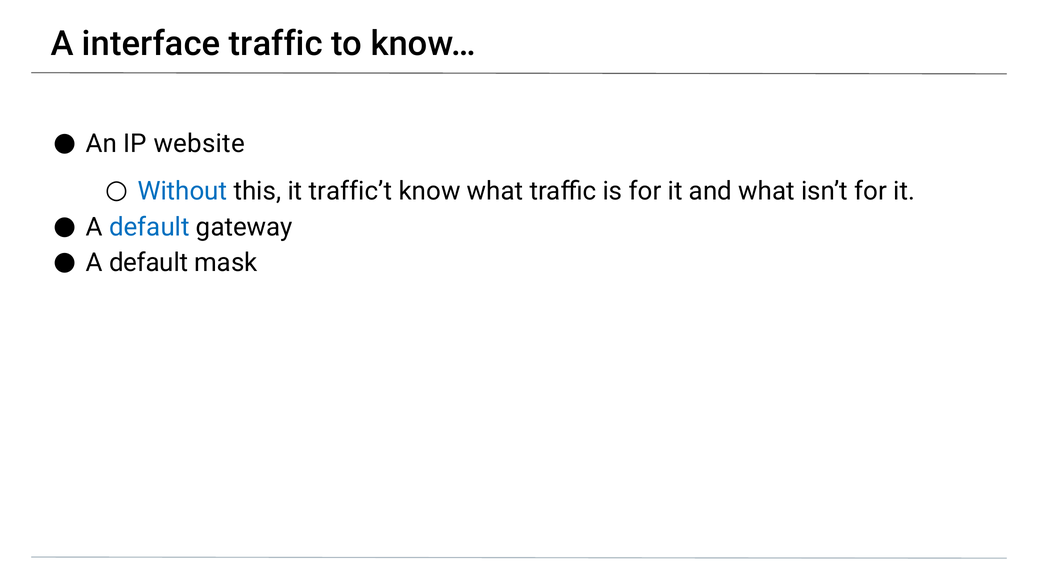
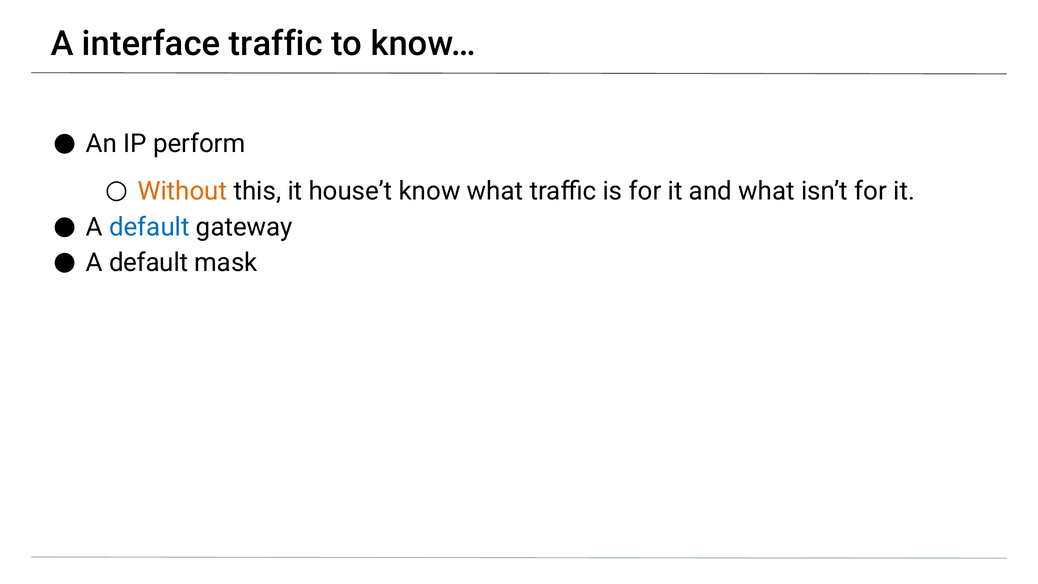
website: website -> perform
Without colour: blue -> orange
traffic’t: traffic’t -> house’t
